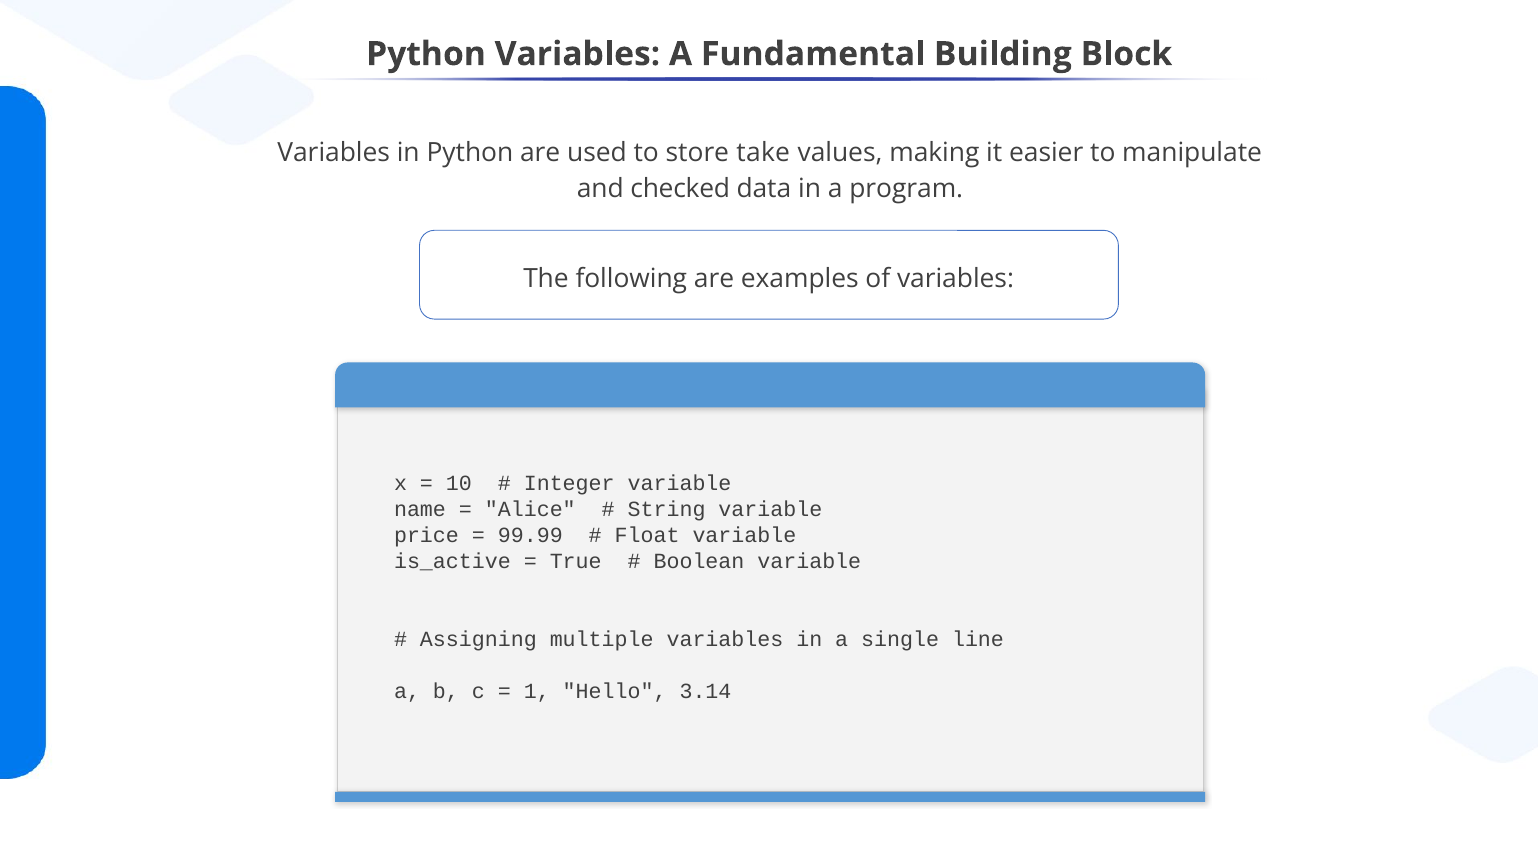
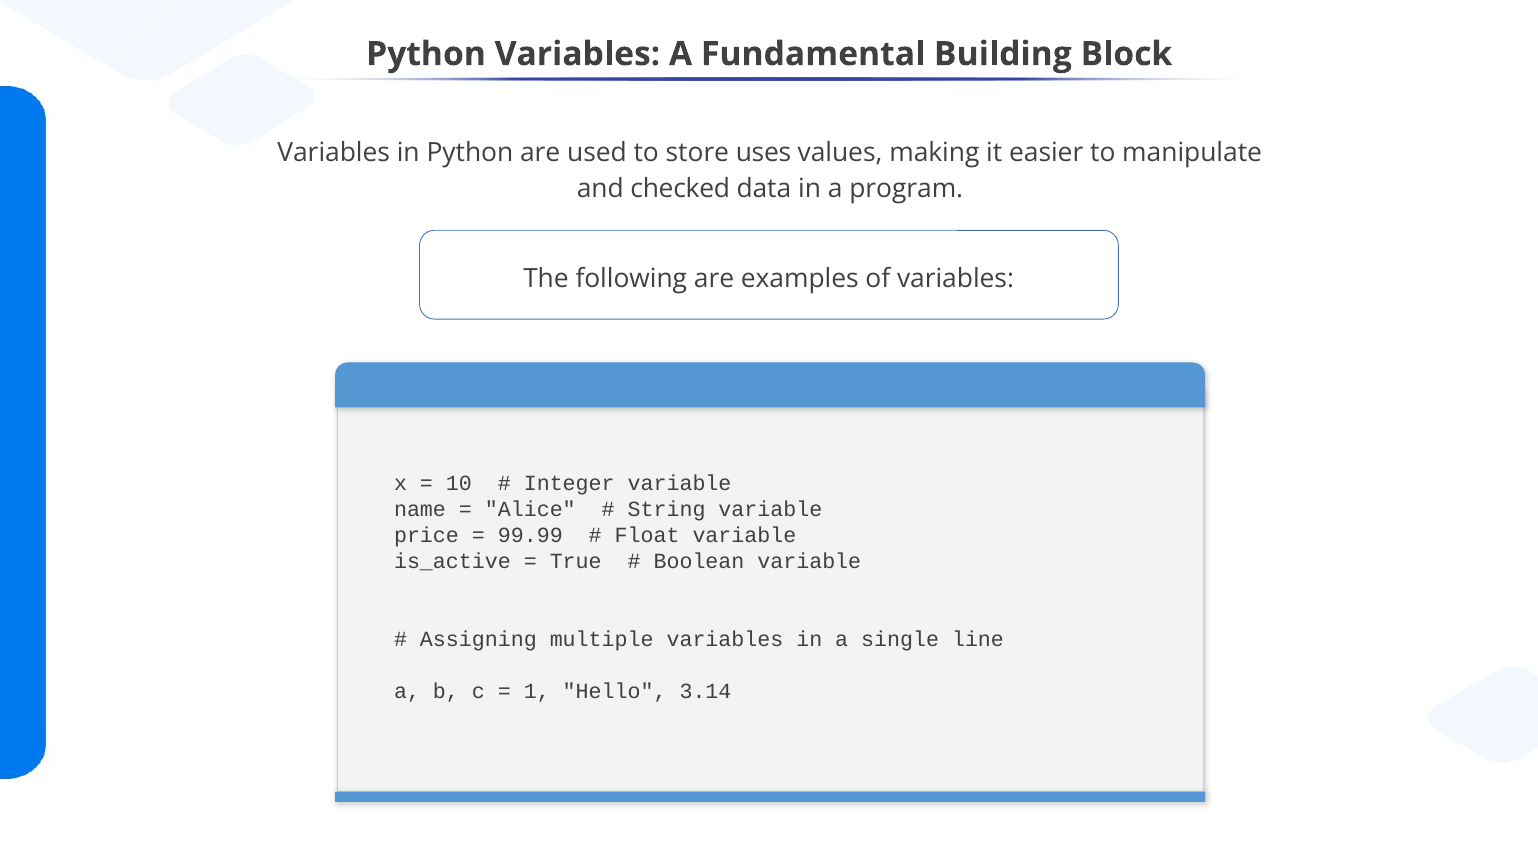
take: take -> uses
